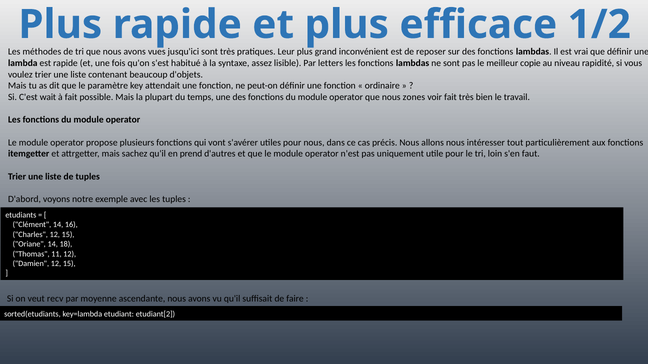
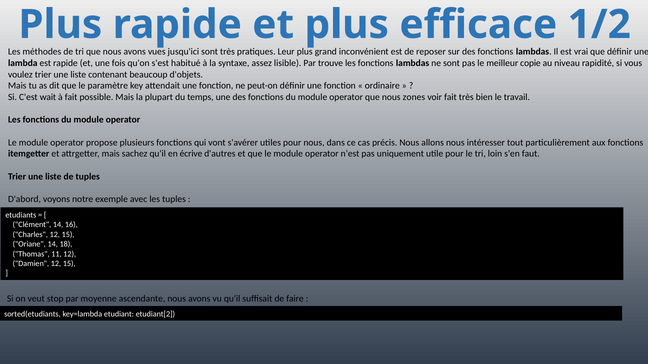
letters: letters -> trouve
prend: prend -> écrive
recv: recv -> stop
